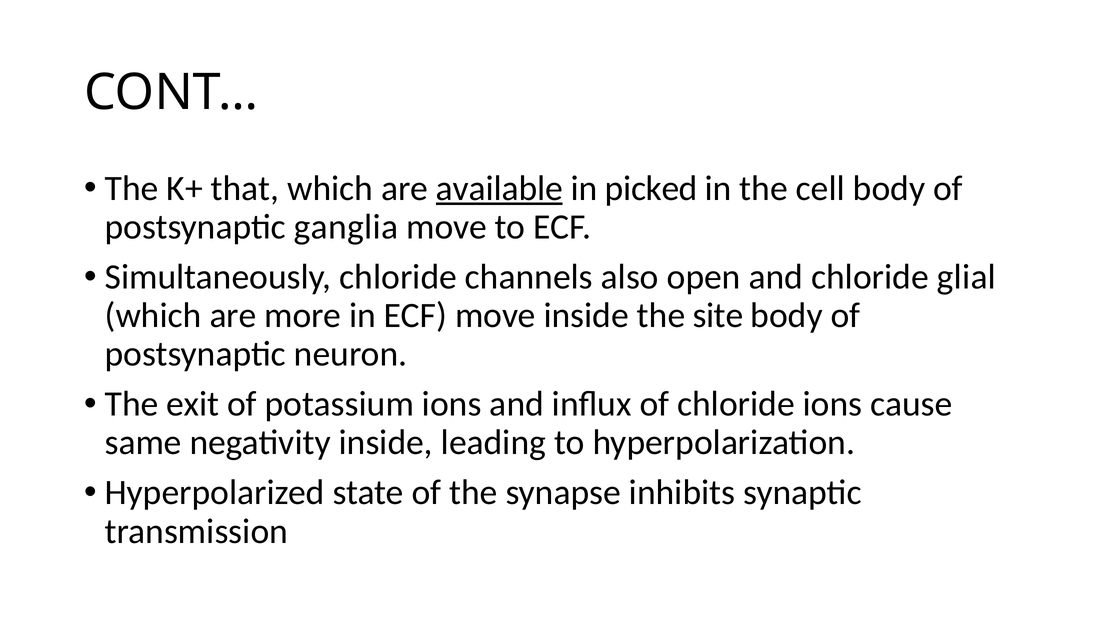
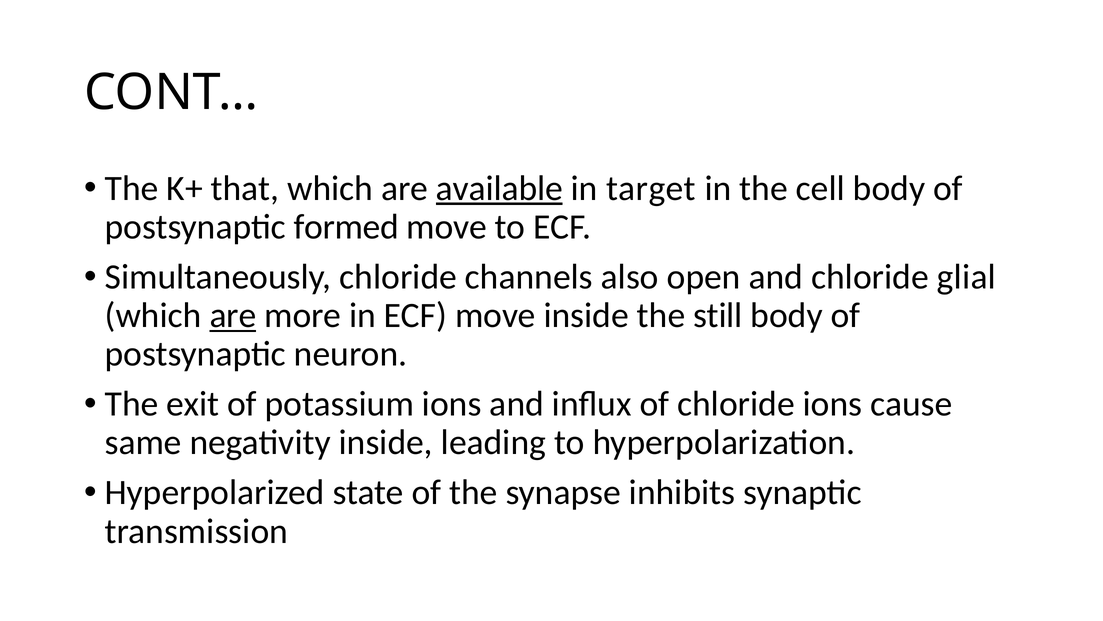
picked: picked -> target
ganglia: ganglia -> formed
are at (233, 315) underline: none -> present
site: site -> still
